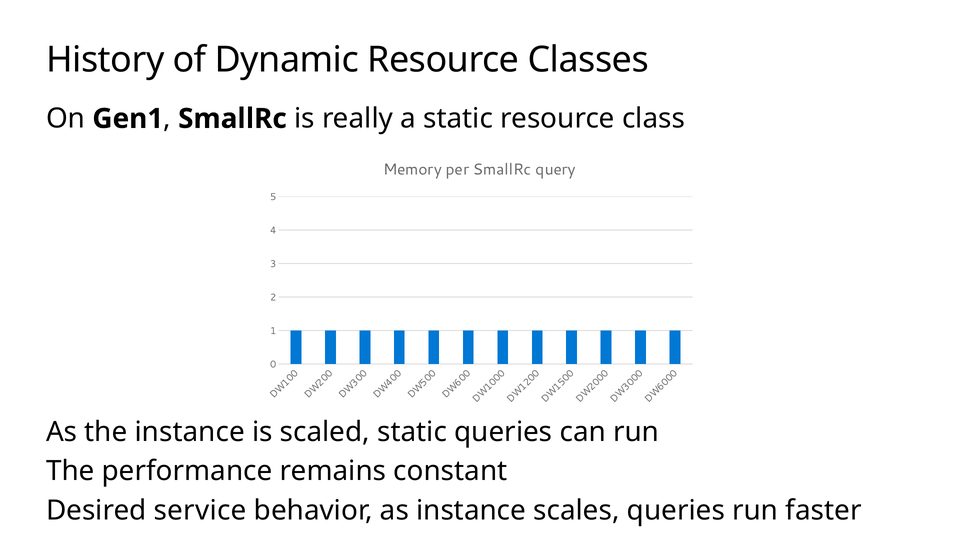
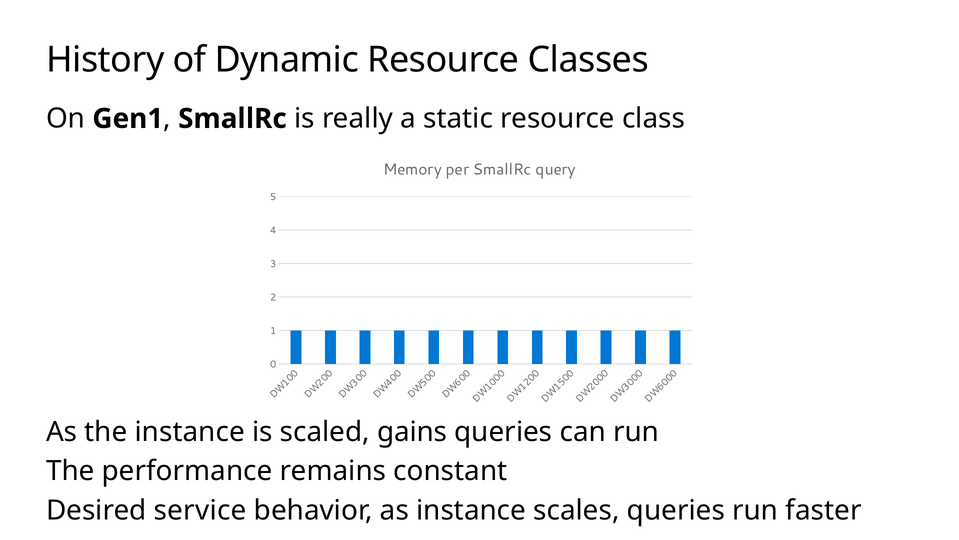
scaled static: static -> gains
